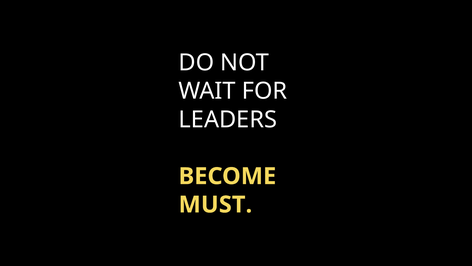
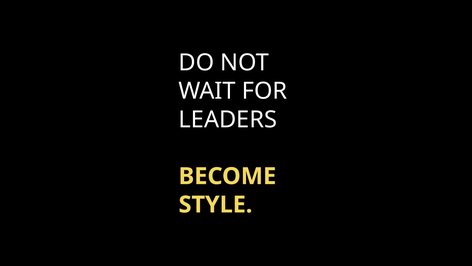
MUST: MUST -> STYLE
